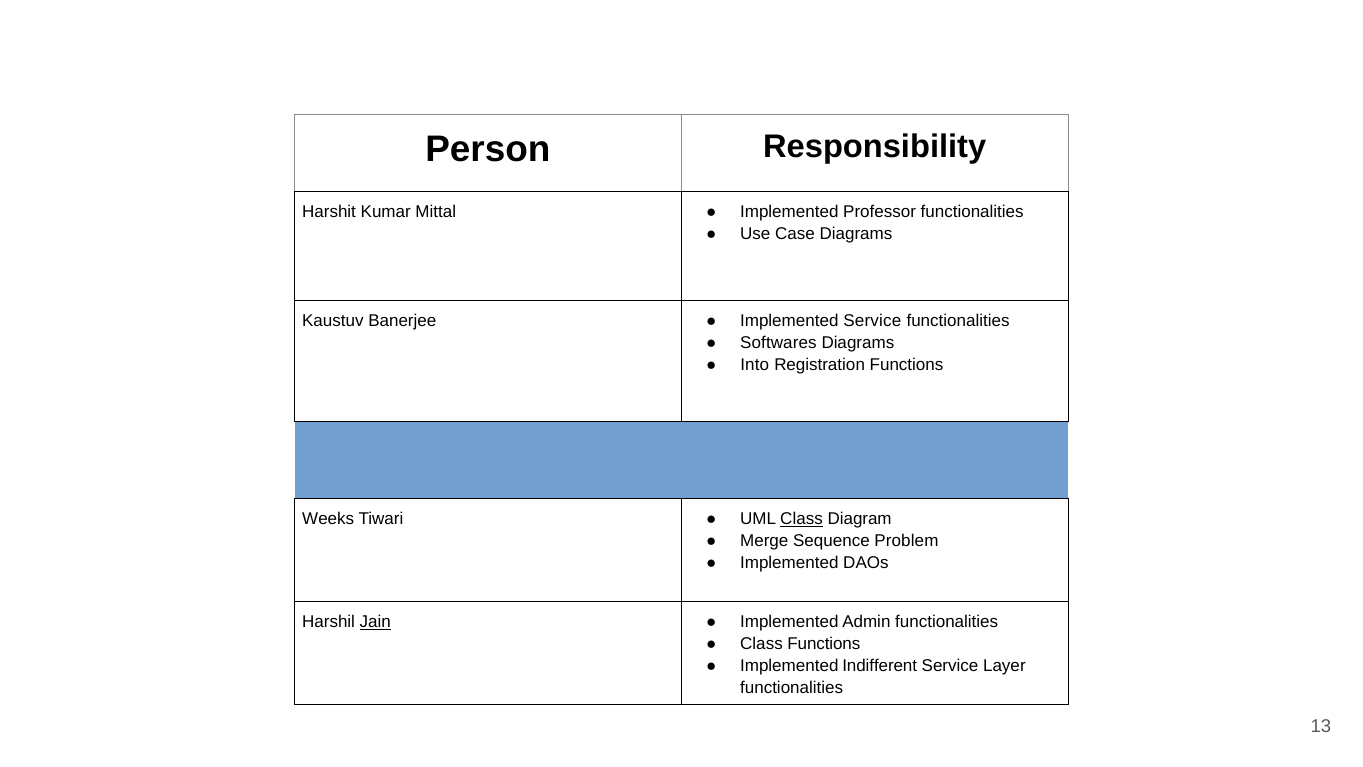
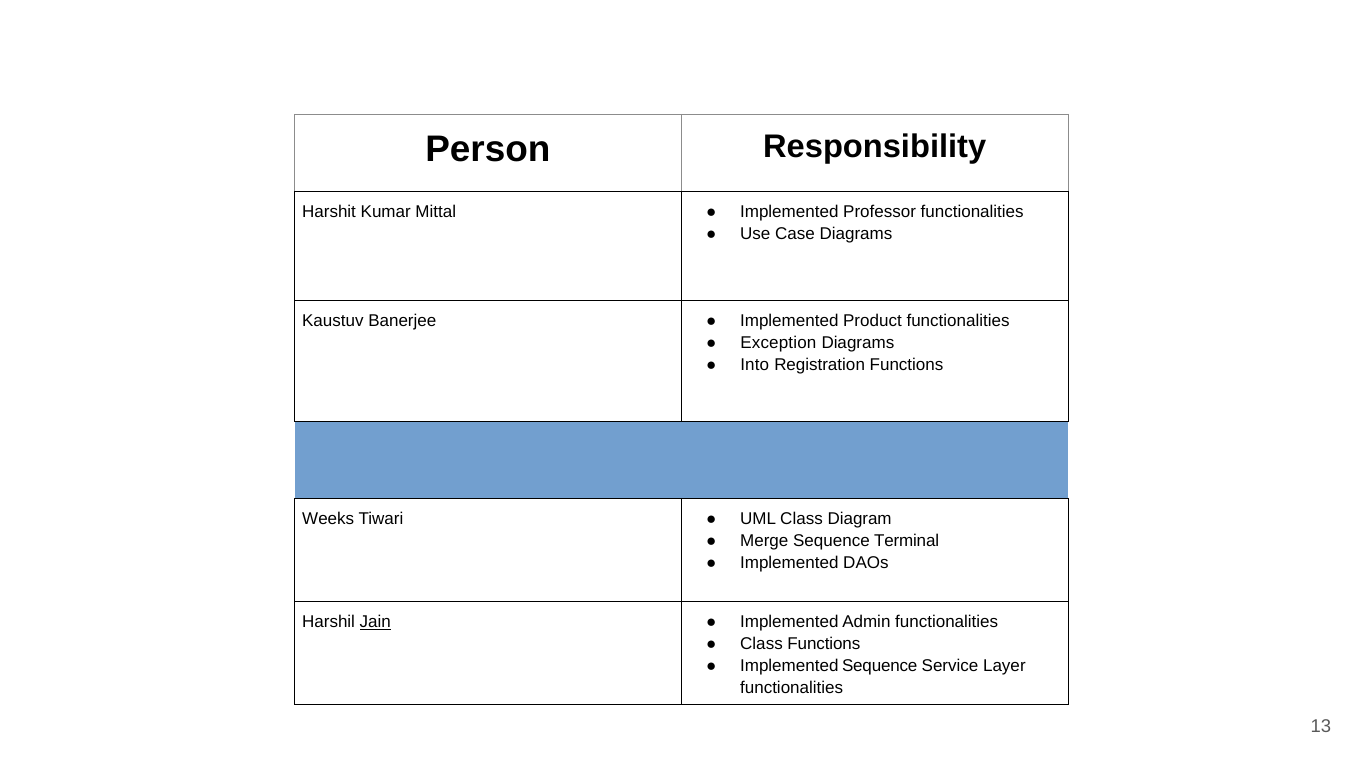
Implemented Service: Service -> Product
Softwares: Softwares -> Exception
Class at (802, 519) underline: present -> none
Problem: Problem -> Terminal
Implemented Indifferent: Indifferent -> Sequence
